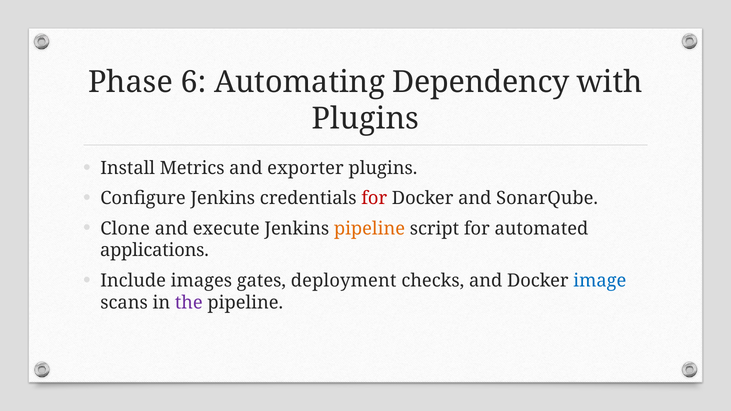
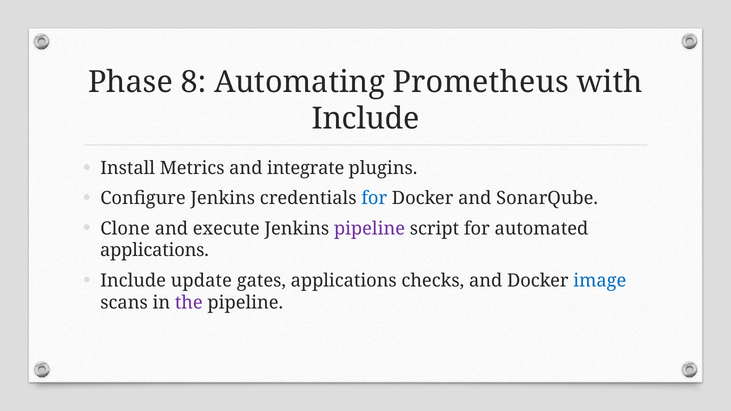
6: 6 -> 8
Dependency: Dependency -> Prometheus
Plugins at (365, 119): Plugins -> Include
exporter: exporter -> integrate
for at (374, 198) colour: red -> blue
pipeline at (369, 229) colour: orange -> purple
images: images -> update
gates deployment: deployment -> applications
